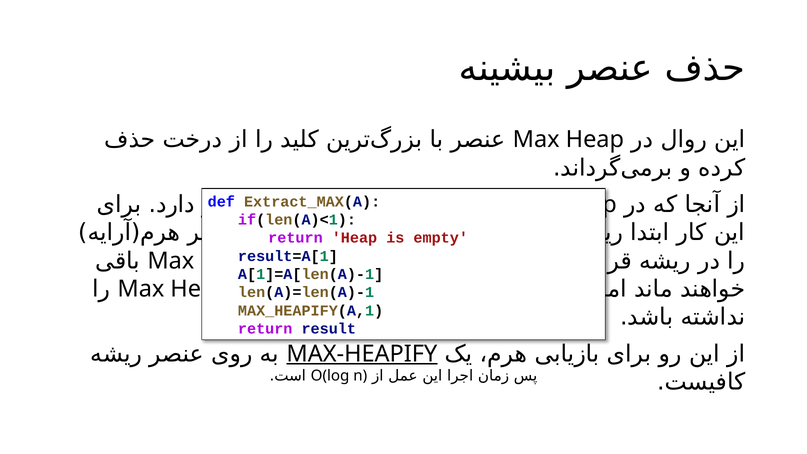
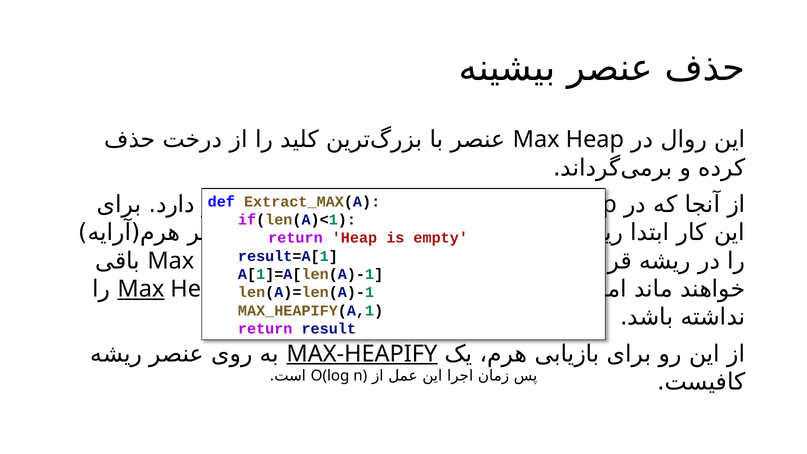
Max at (141, 289) underline: none -> present
